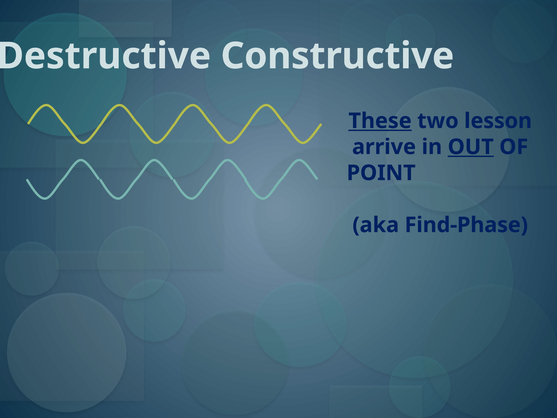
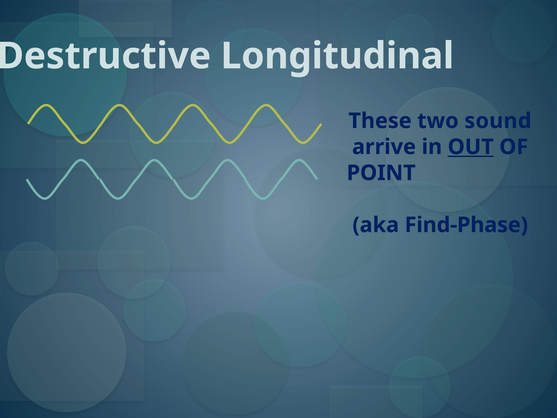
Constructive: Constructive -> Longitudinal
These underline: present -> none
lesson: lesson -> sound
